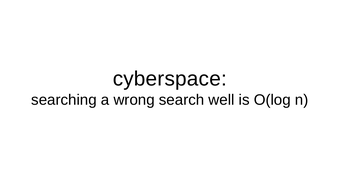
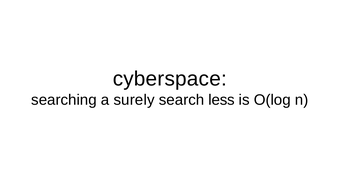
wrong: wrong -> surely
well: well -> less
